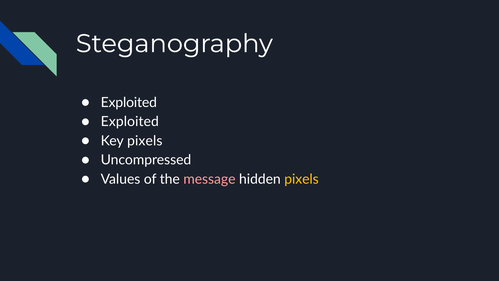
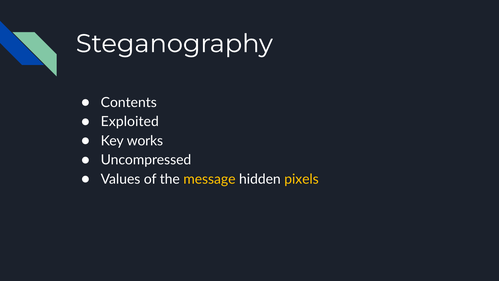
Exploited at (129, 102): Exploited -> Contents
Key pixels: pixels -> works
message colour: pink -> yellow
